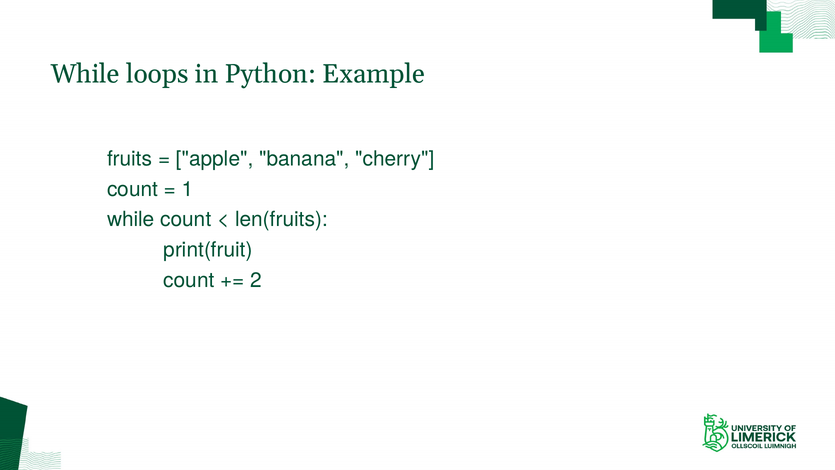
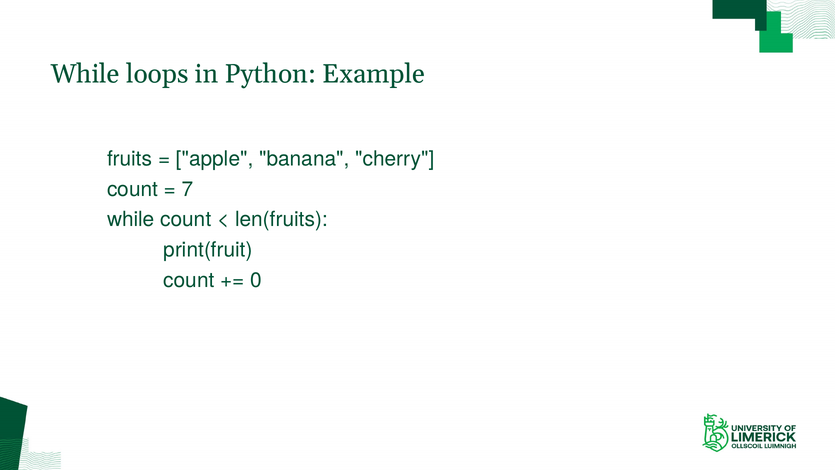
1: 1 -> 7
2: 2 -> 0
